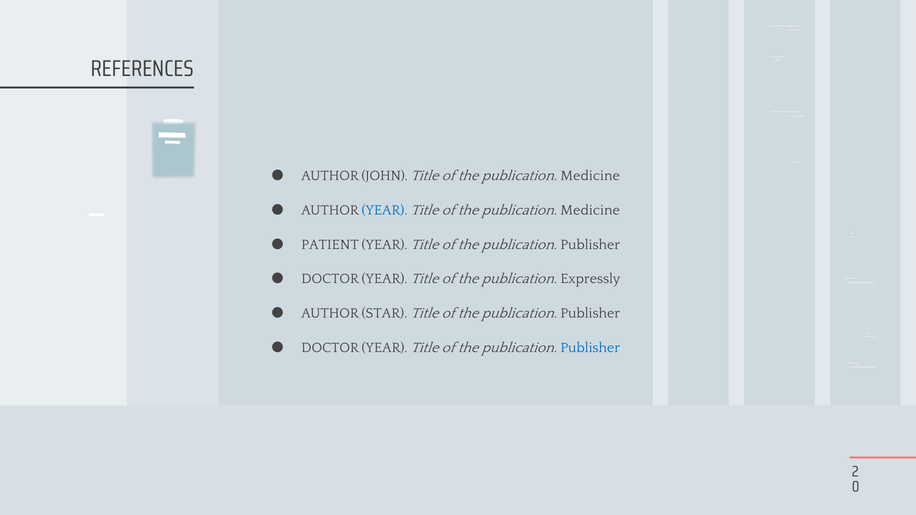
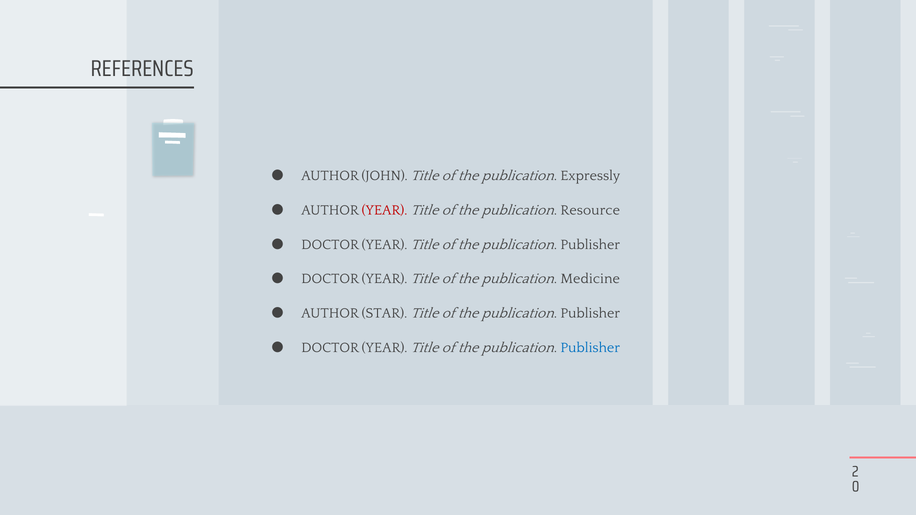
Medicine at (590, 176): Medicine -> Expressly
YEAR at (385, 210) colour: blue -> red
Medicine at (590, 210): Medicine -> Resource
PATIENT at (330, 245): PATIENT -> DOCTOR
Expressly: Expressly -> Medicine
